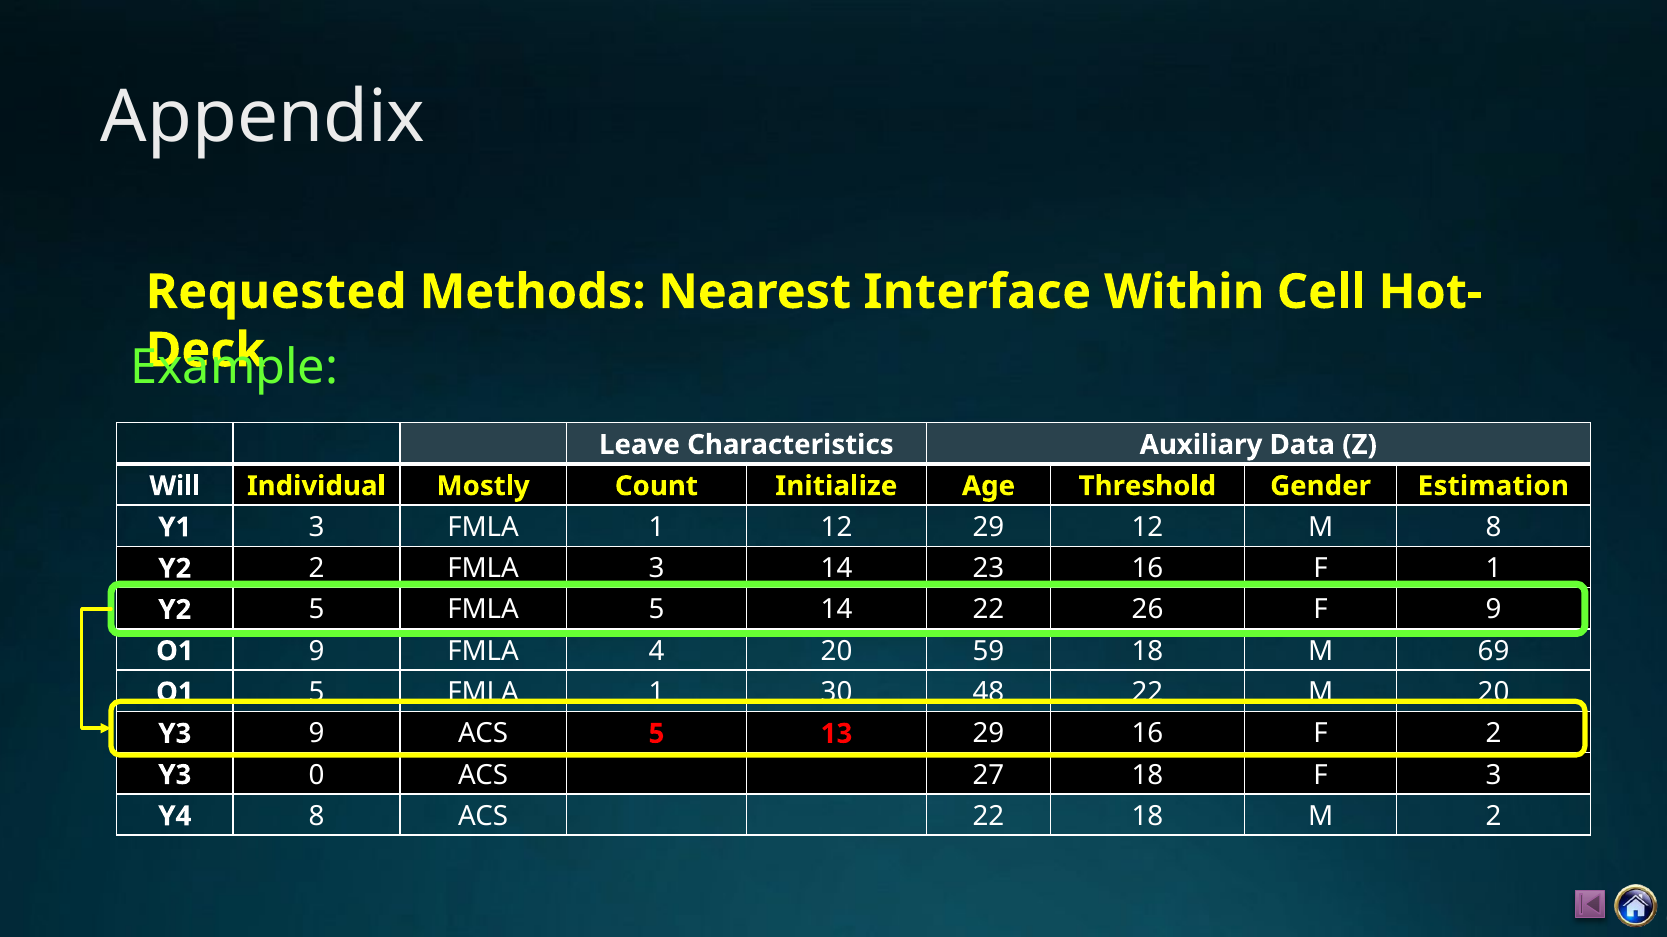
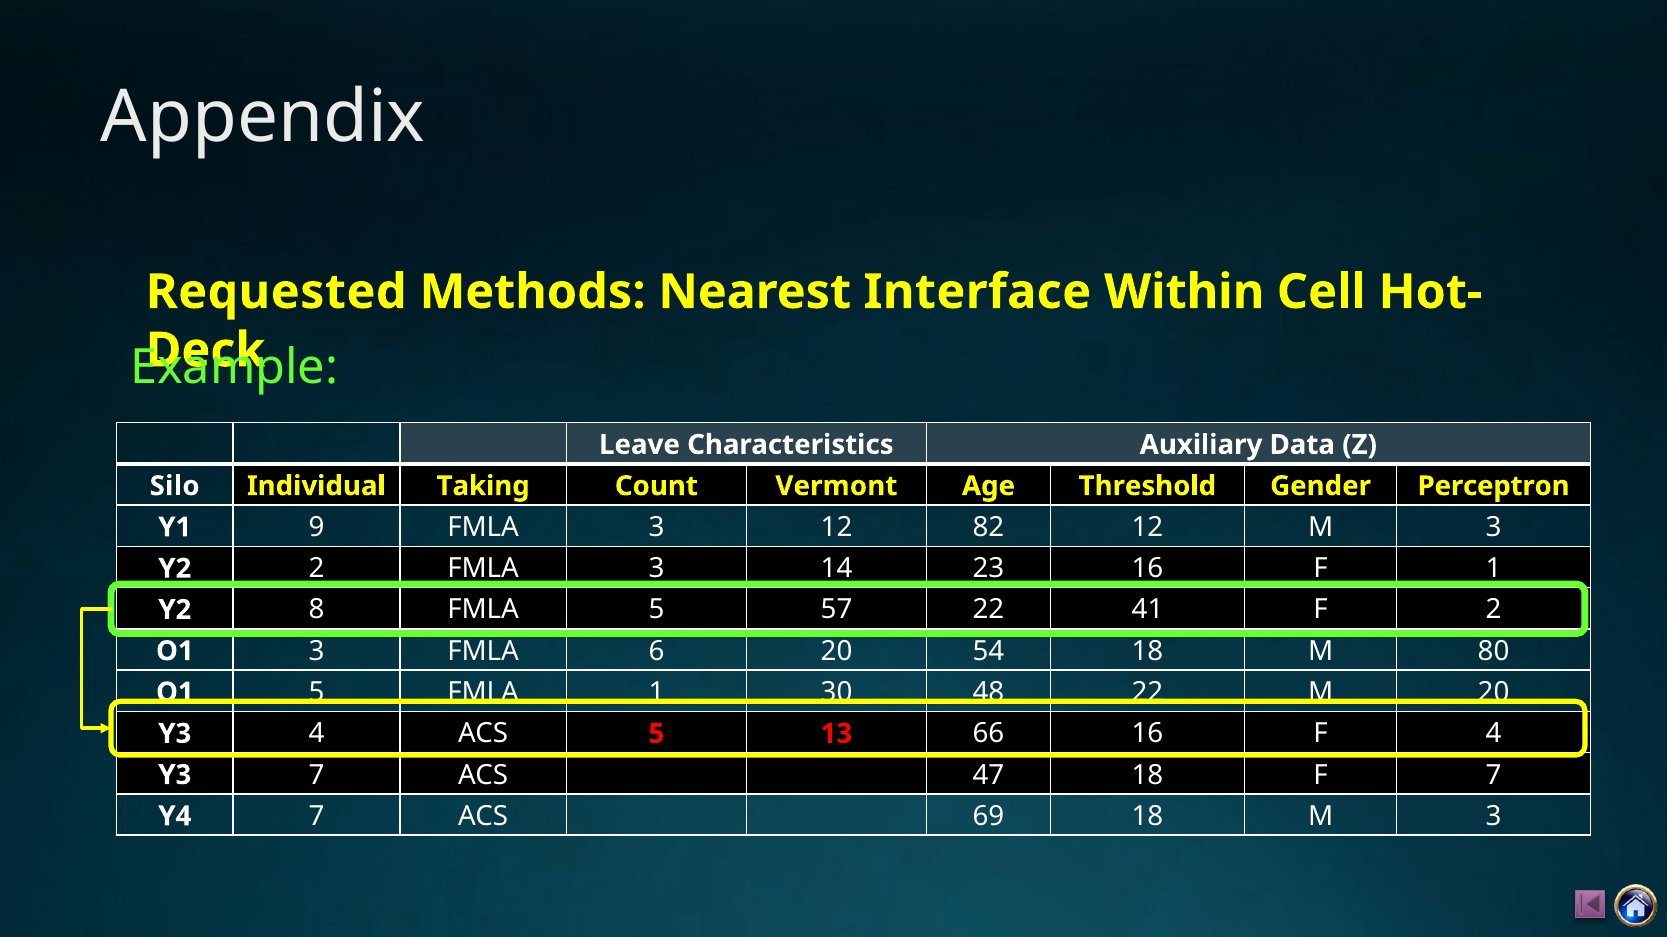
Will: Will -> Silo
Mostly: Mostly -> Taking
Initialize: Initialize -> Vermont
Estimation: Estimation -> Perceptron
3 at (316, 528): 3 -> 9
1 at (656, 528): 1 -> 3
12 29: 29 -> 82
12 M 8: 8 -> 3
5 at (316, 610): 5 -> 8
5 14: 14 -> 57
26: 26 -> 41
F 9: 9 -> 2
O1 9: 9 -> 3
4: 4 -> 6
59: 59 -> 54
69: 69 -> 80
9 at (316, 734): 9 -> 4
29 at (988, 734): 29 -> 66
F 2: 2 -> 4
Y3 0: 0 -> 7
27: 27 -> 47
F 3: 3 -> 7
Y4 8: 8 -> 7
ACS 22: 22 -> 69
18 M 2: 2 -> 3
